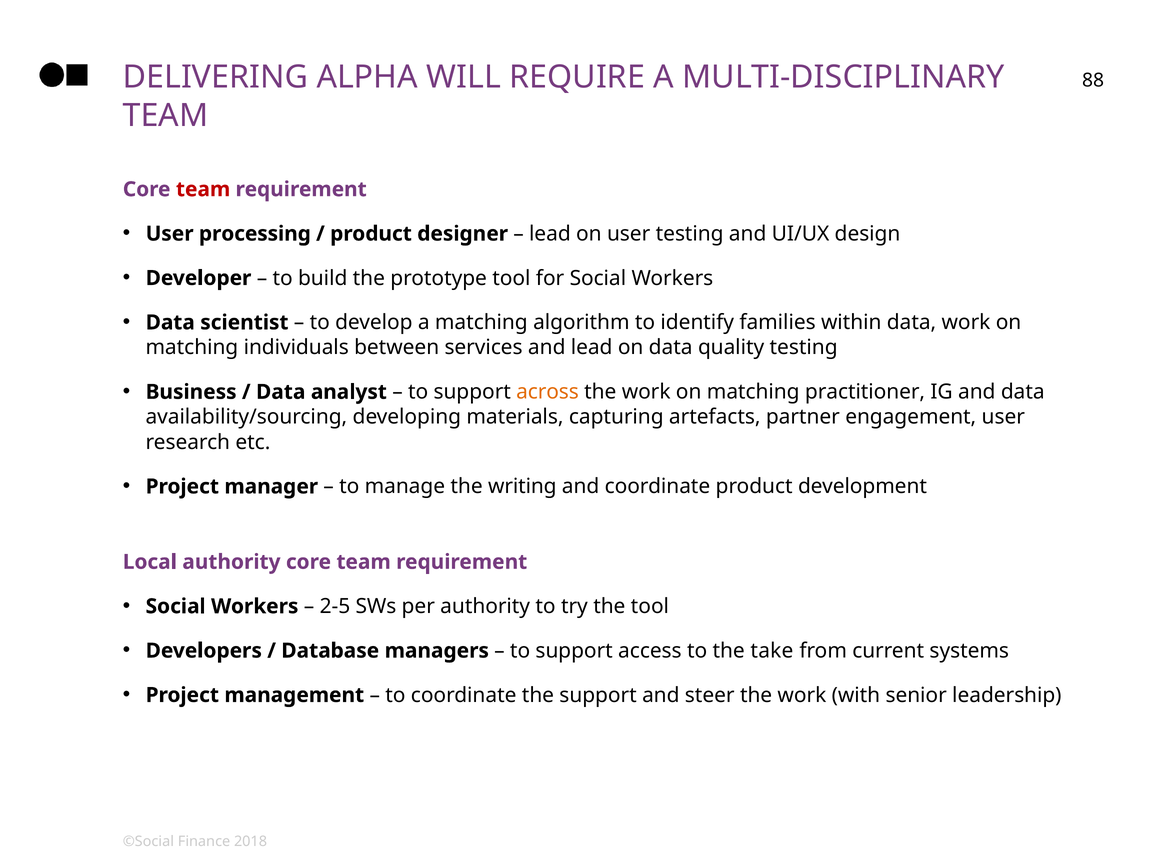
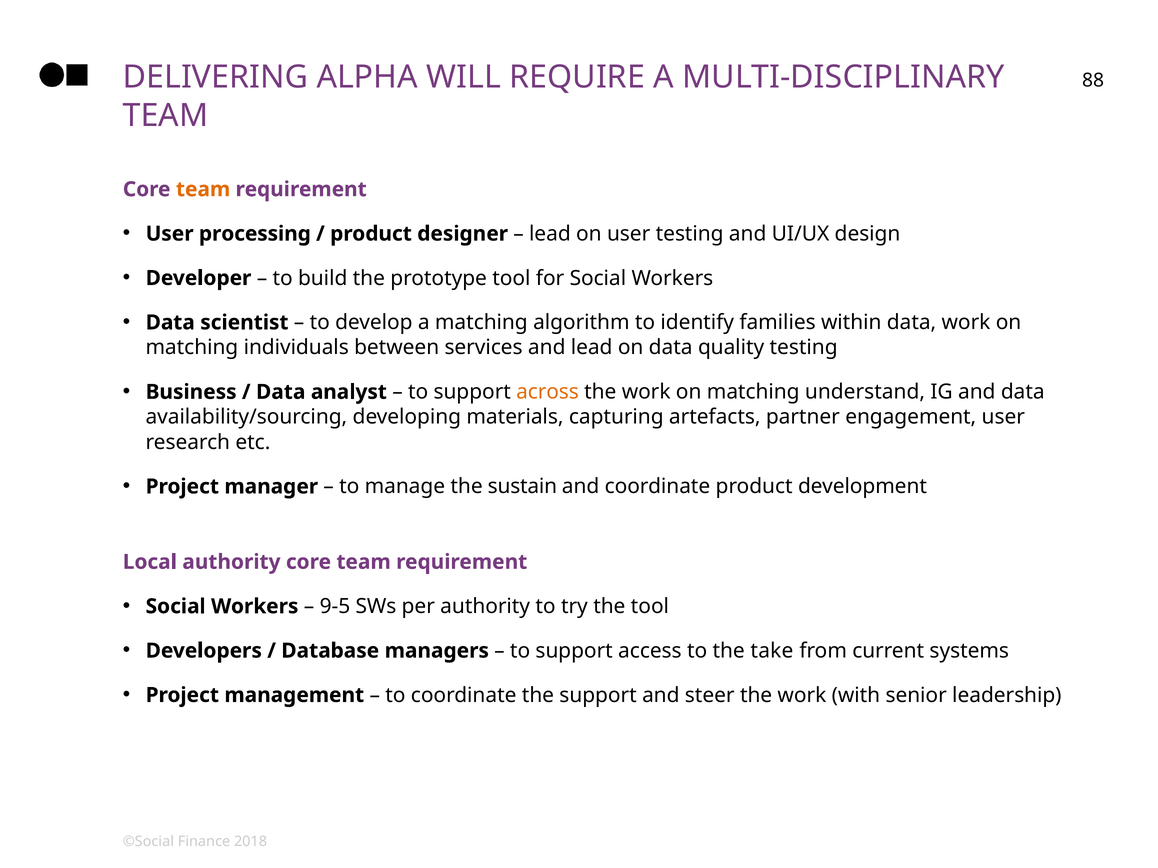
team at (203, 189) colour: red -> orange
practitioner: practitioner -> understand
writing: writing -> sustain
2-5: 2-5 -> 9-5
